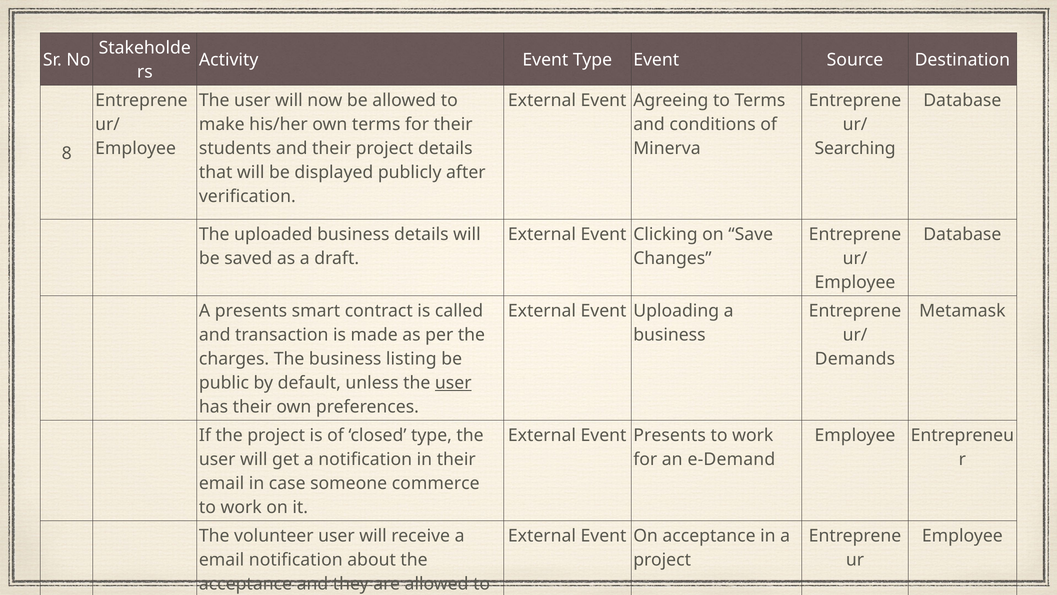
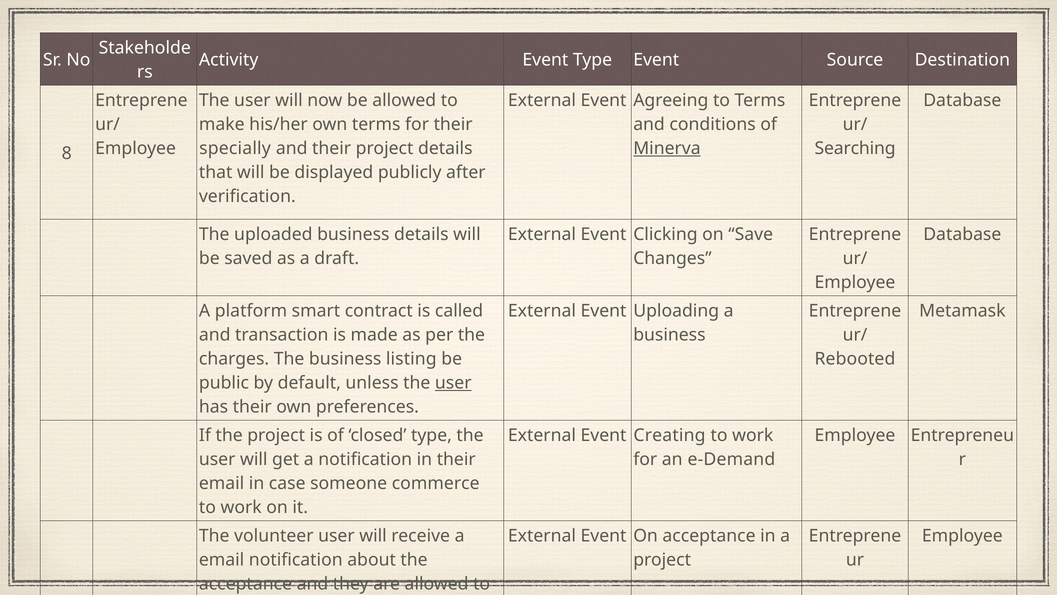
students: students -> specially
Minerva underline: none -> present
A presents: presents -> platform
Demands: Demands -> Rebooted
Event Presents: Presents -> Creating
